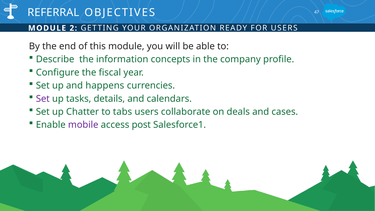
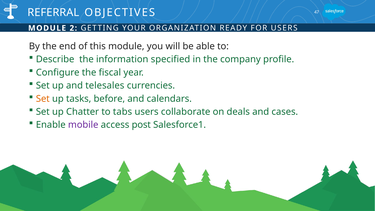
concepts: concepts -> specified
happens: happens -> telesales
Set at (43, 99) colour: purple -> orange
details: details -> before
